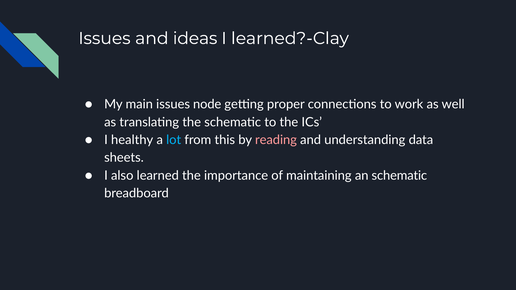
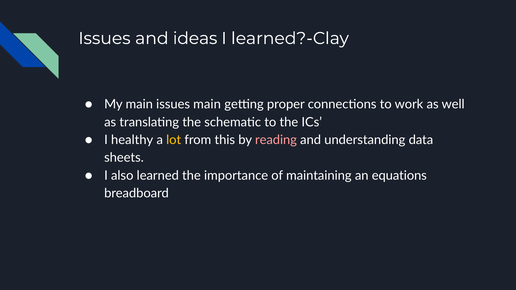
issues node: node -> main
lot colour: light blue -> yellow
an schematic: schematic -> equations
